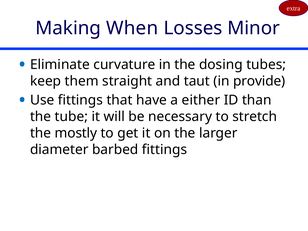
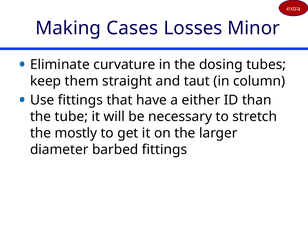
When: When -> Cases
provide: provide -> column
